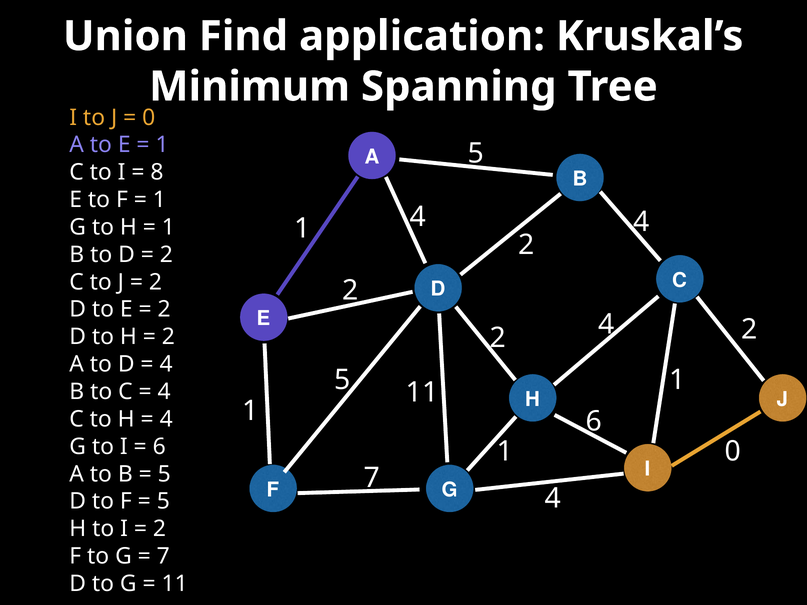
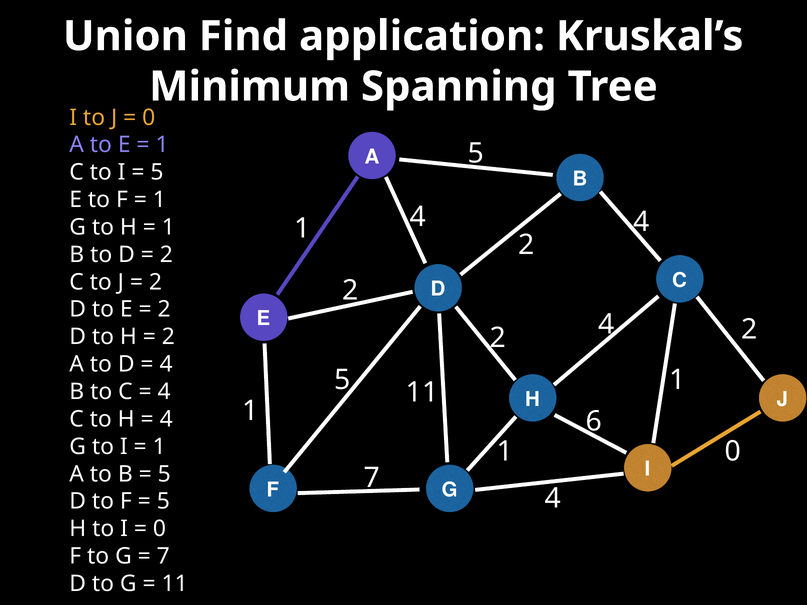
8 at (157, 172): 8 -> 5
6 at (159, 447): 6 -> 1
2 at (160, 529): 2 -> 0
